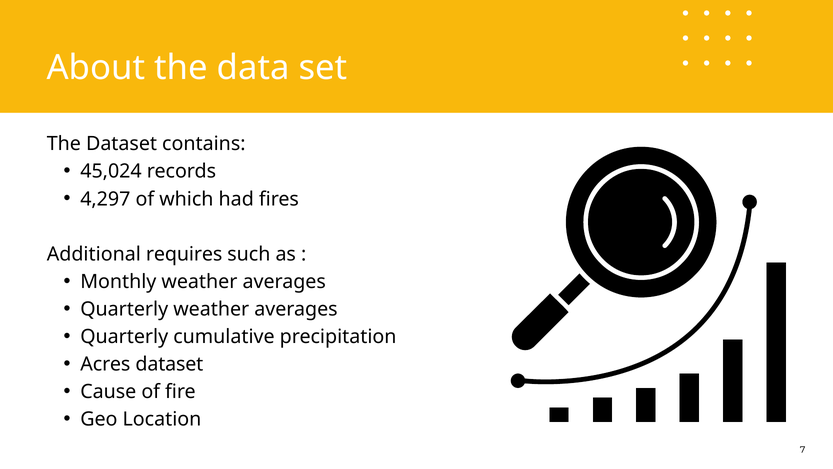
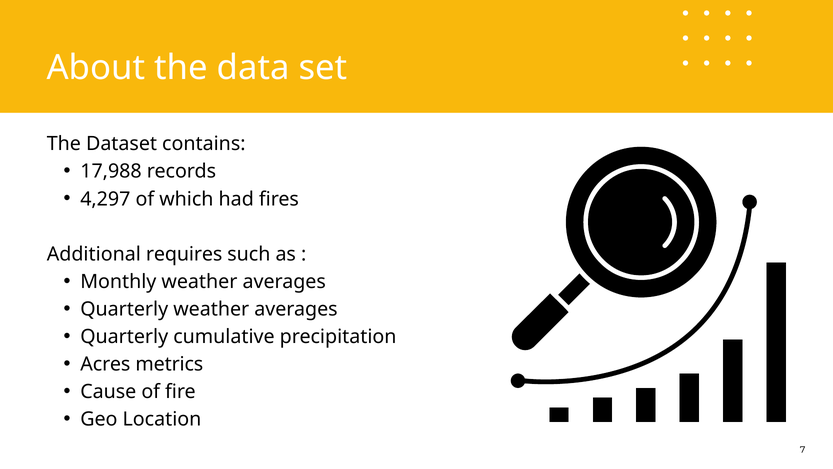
45,024: 45,024 -> 17,988
Acres dataset: dataset -> metrics
